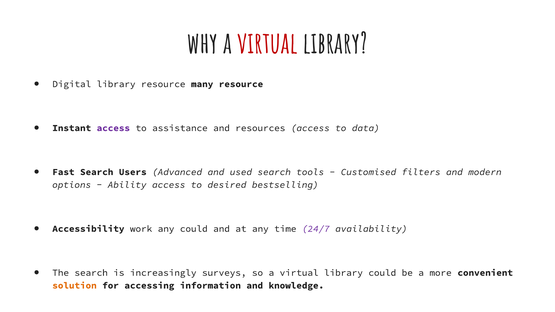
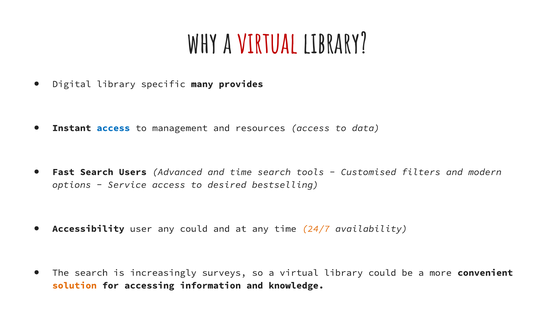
library resource: resource -> specific
many resource: resource -> provides
access at (113, 128) colour: purple -> blue
assistance: assistance -> management
and used: used -> time
Ability: Ability -> Service
work: work -> user
24/7 colour: purple -> orange
